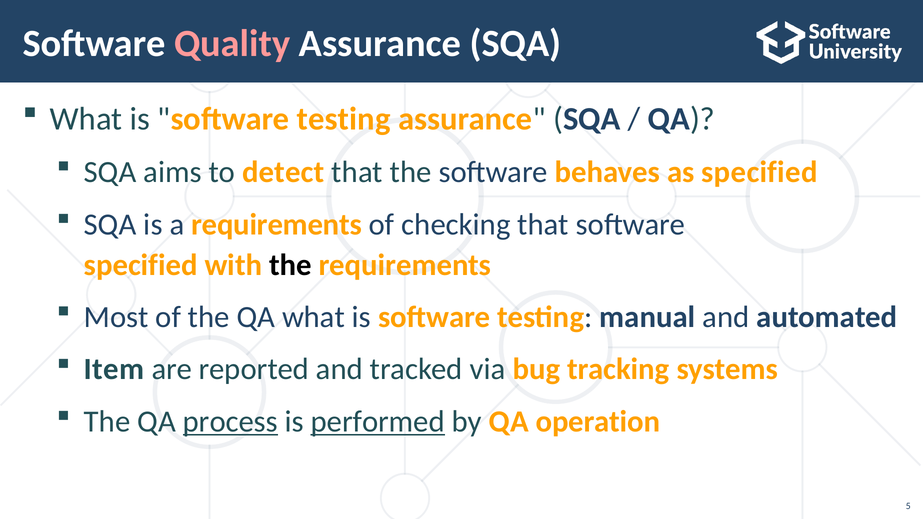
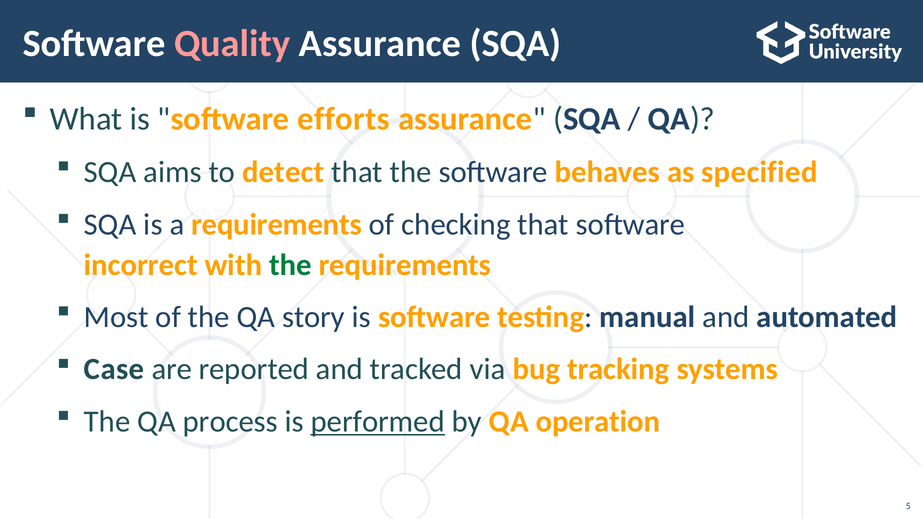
testing at (344, 119): testing -> efforts
specified at (141, 265): specified -> incorrect
the at (291, 265) colour: black -> green
QA what: what -> story
Item: Item -> Case
process underline: present -> none
